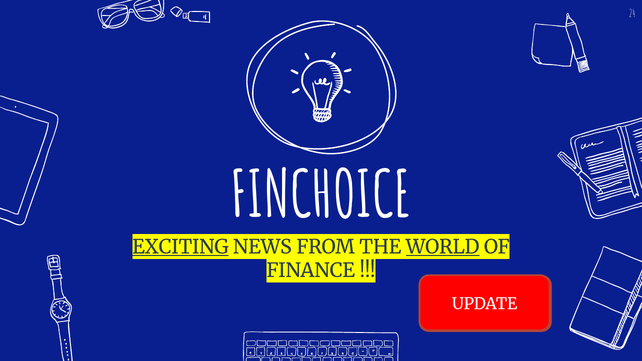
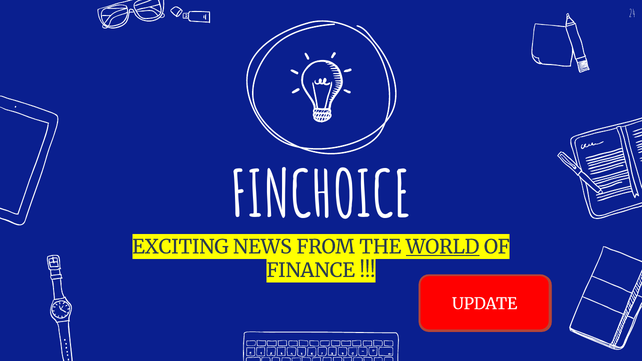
EXCITING underline: present -> none
